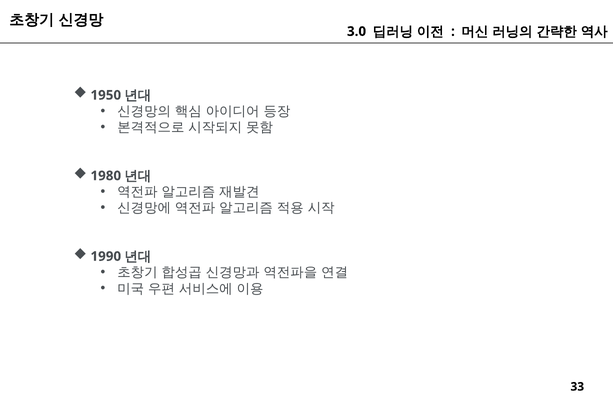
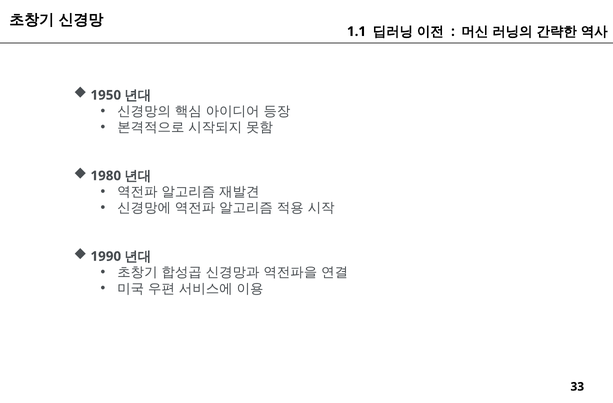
3.0: 3.0 -> 1.1
